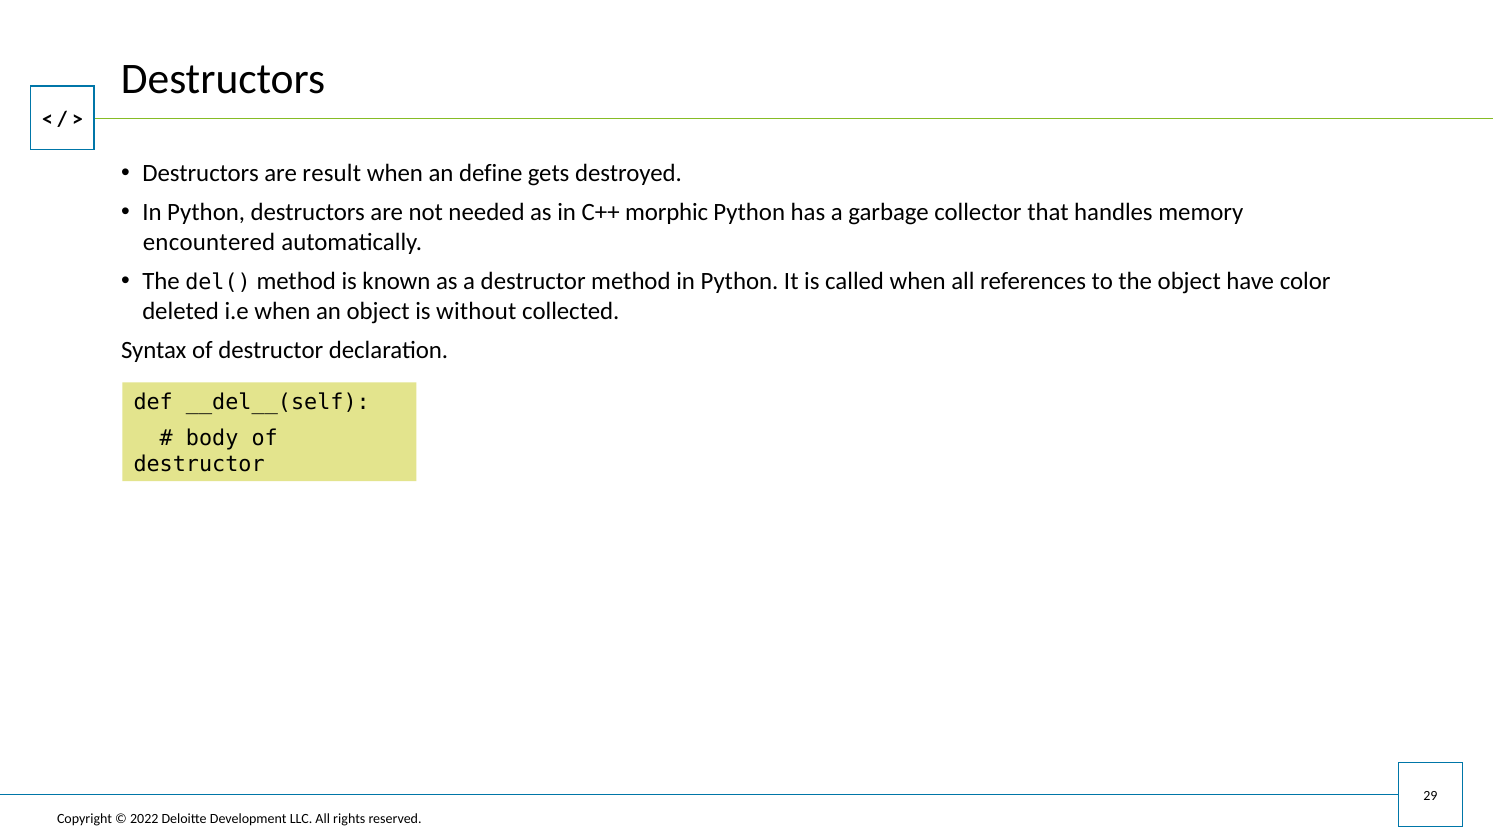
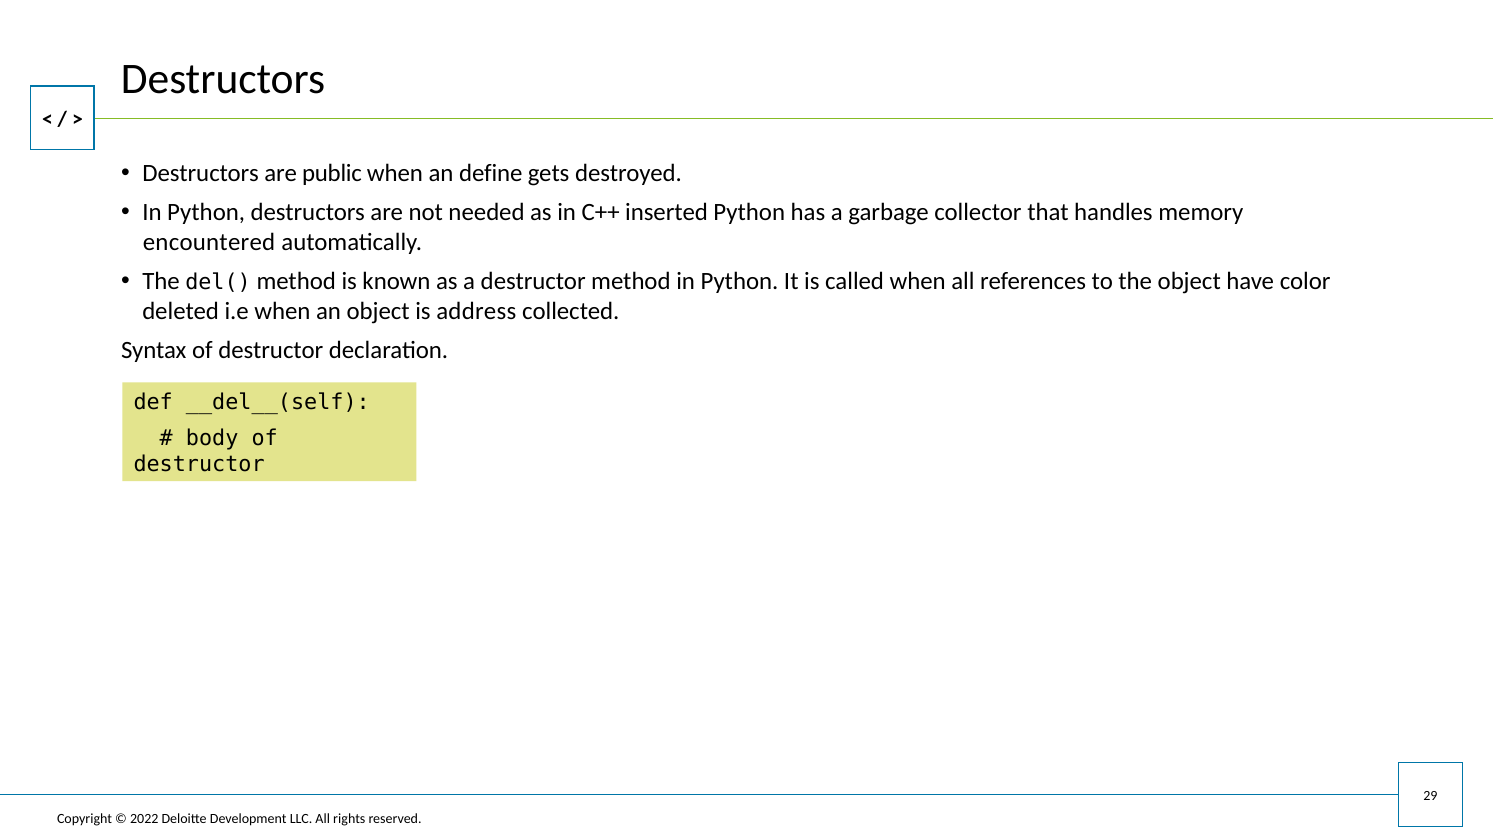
result: result -> public
morphic: morphic -> inserted
without: without -> address
